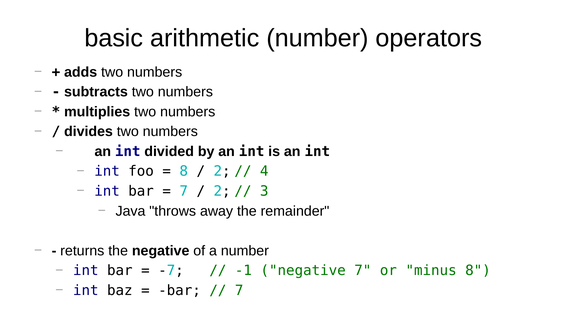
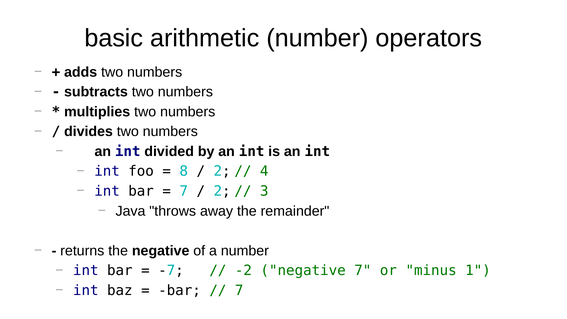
-1: -1 -> -2
minus 8: 8 -> 1
